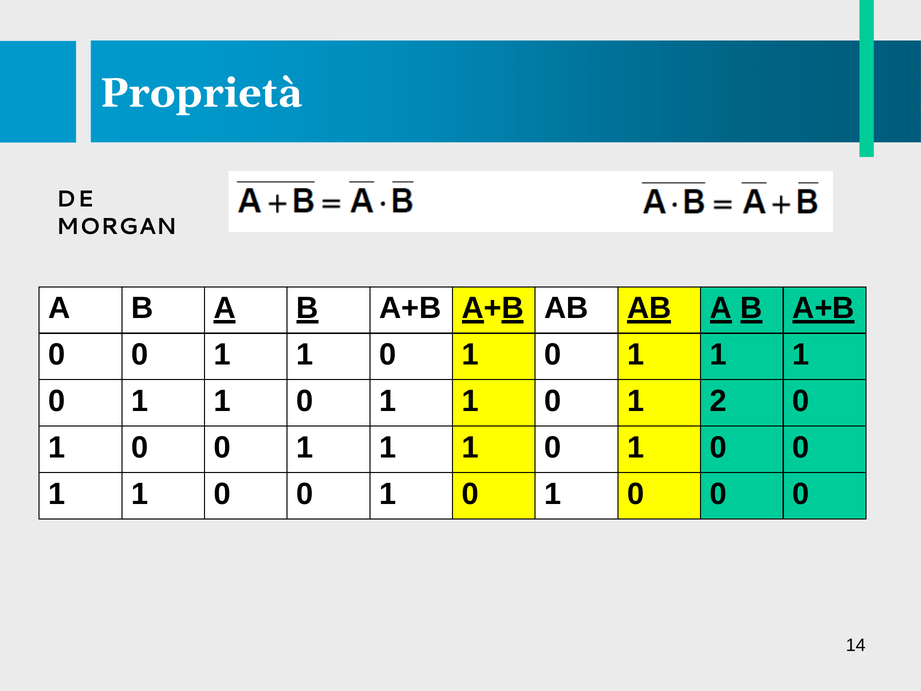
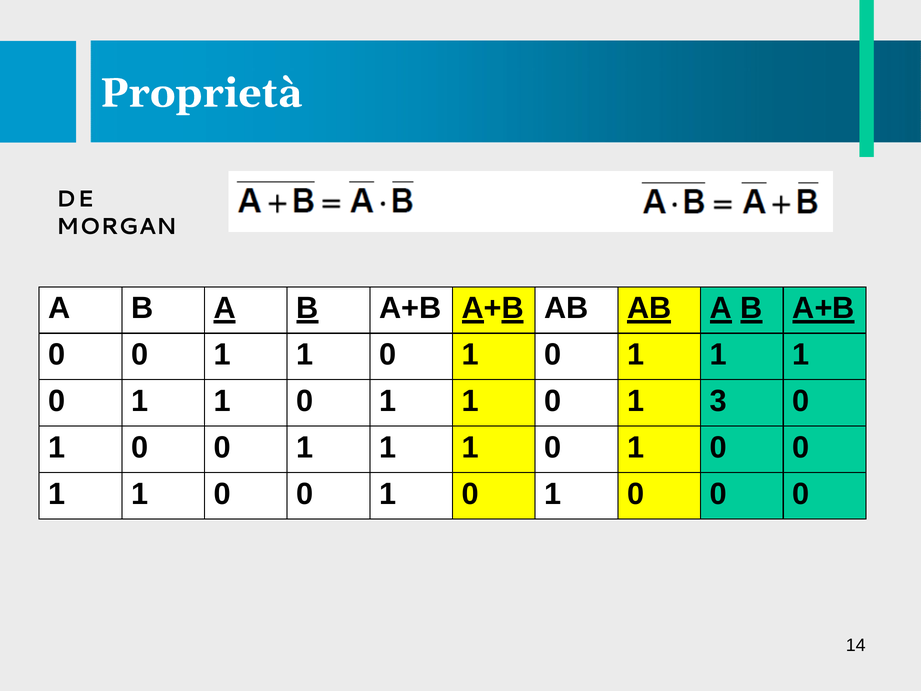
2: 2 -> 3
